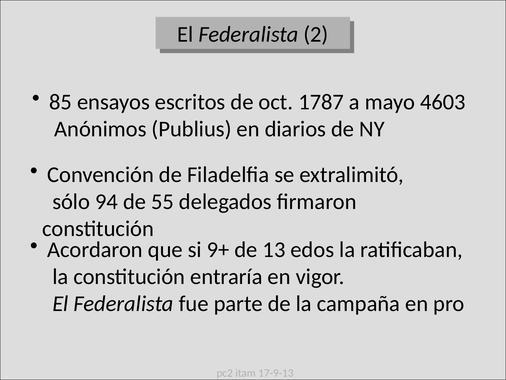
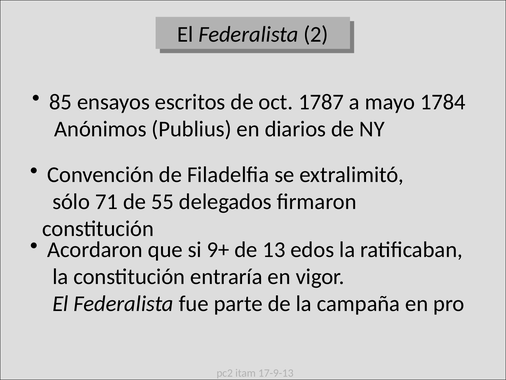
4603: 4603 -> 1784
94: 94 -> 71
